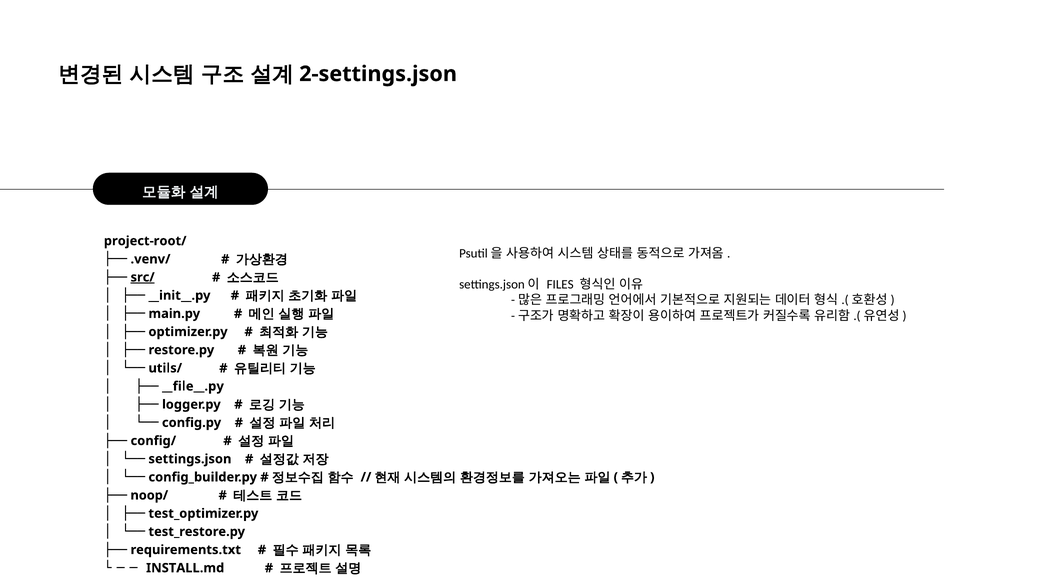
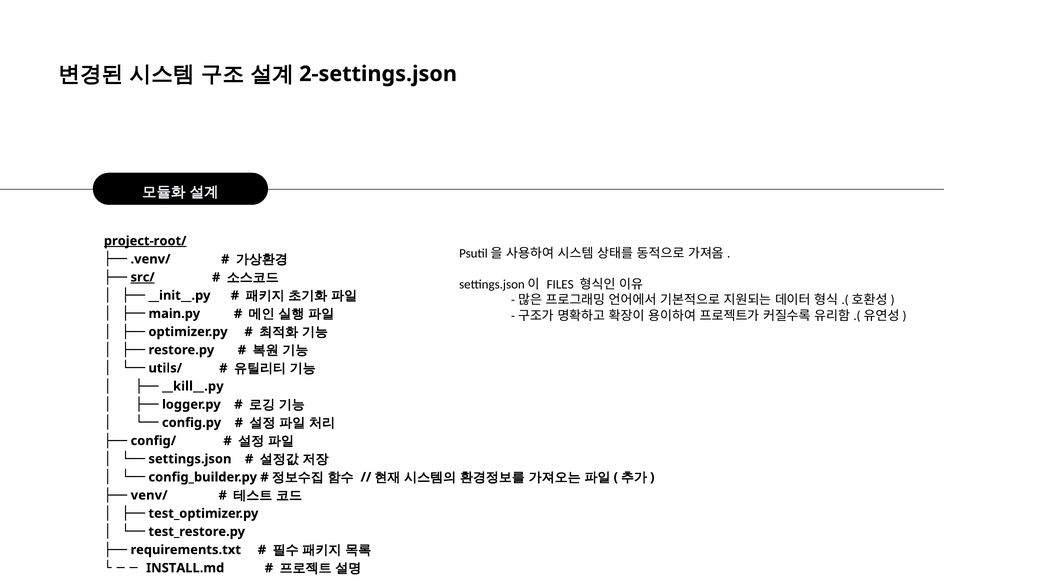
project-root/ underline: none -> present
__file__.py: __file__.py -> __kill__.py
noop/: noop/ -> venv/
